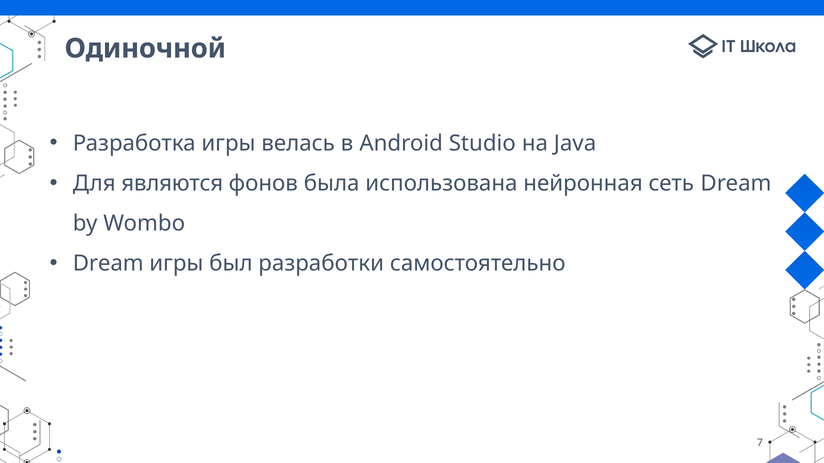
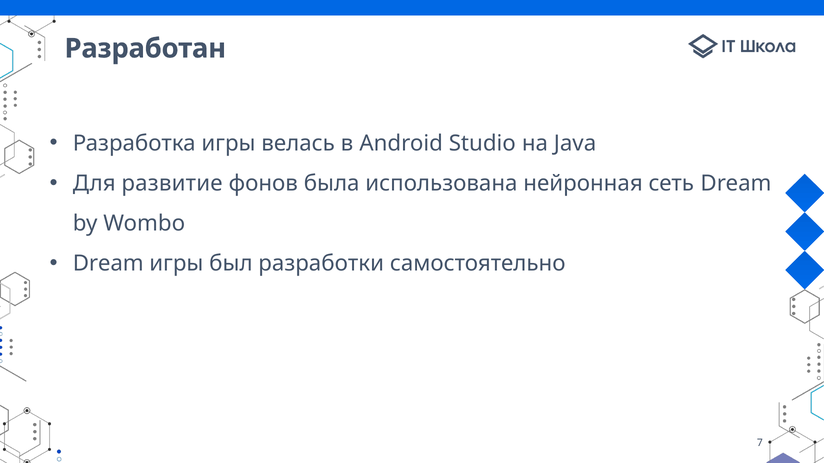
Одиночной: Одиночной -> Разработан
являются: являются -> развитие
